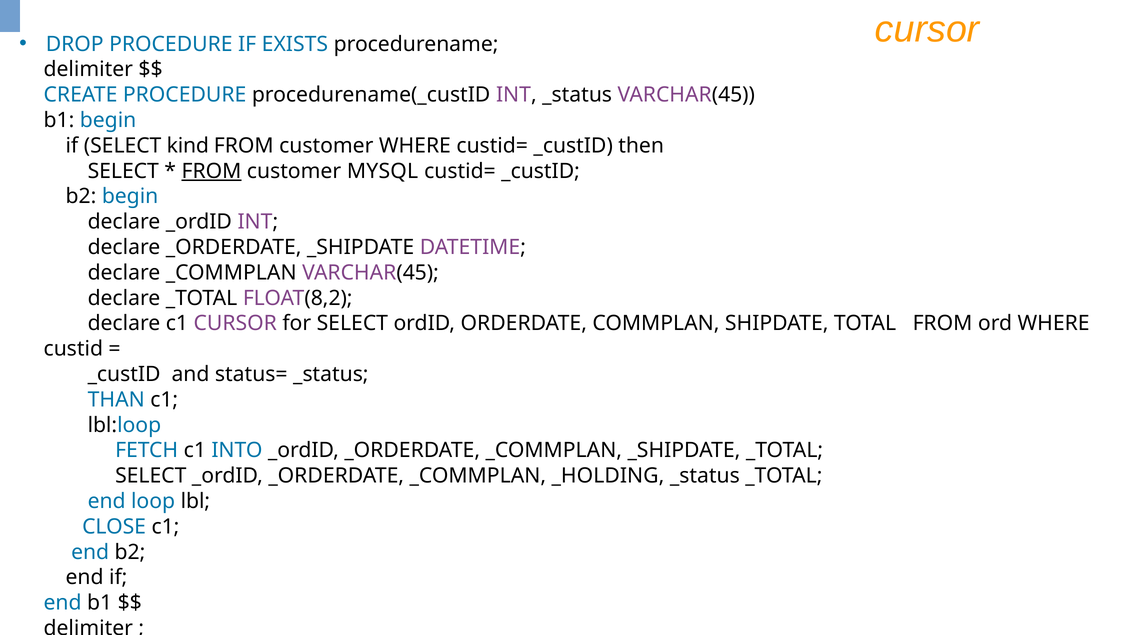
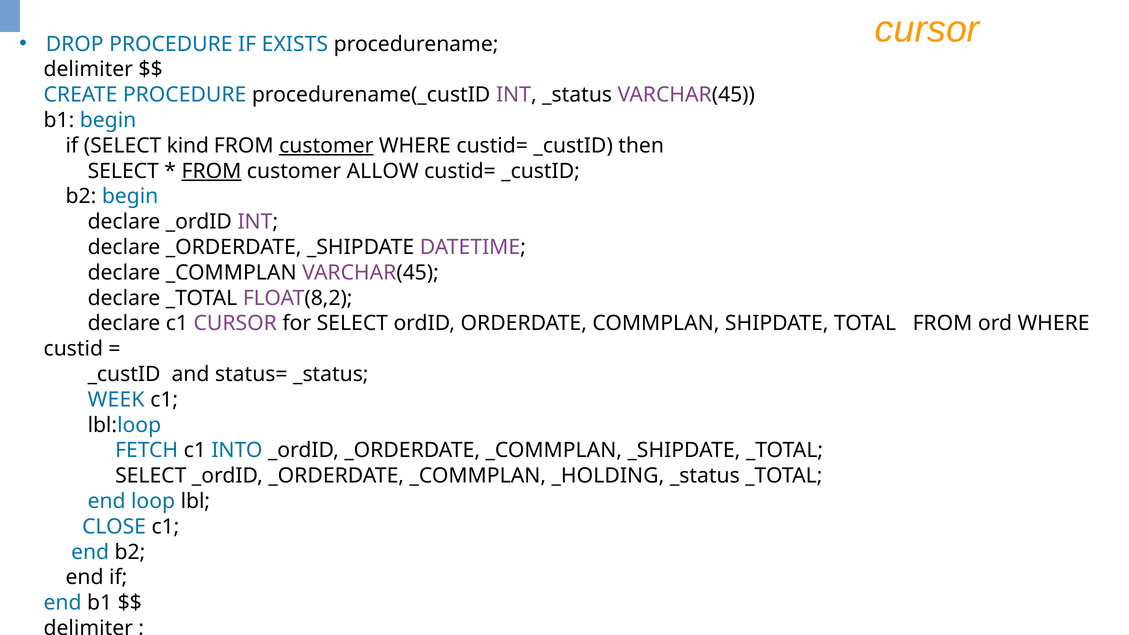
customer at (326, 146) underline: none -> present
MYSQL: MYSQL -> ALLOW
THAN: THAN -> WEEK
